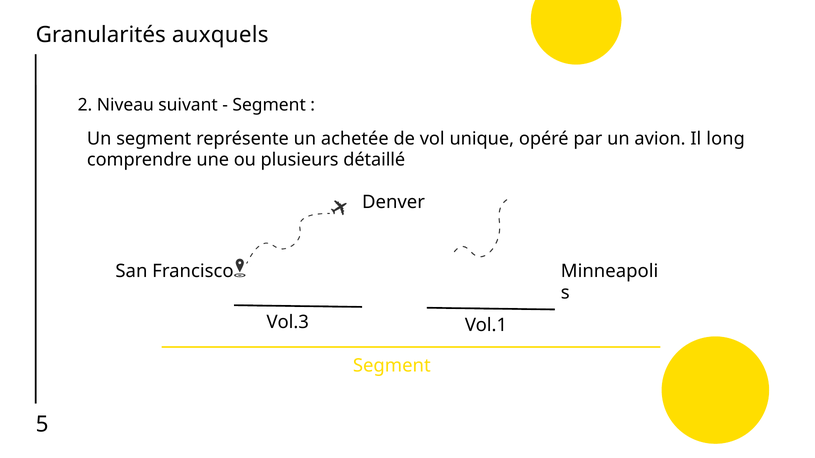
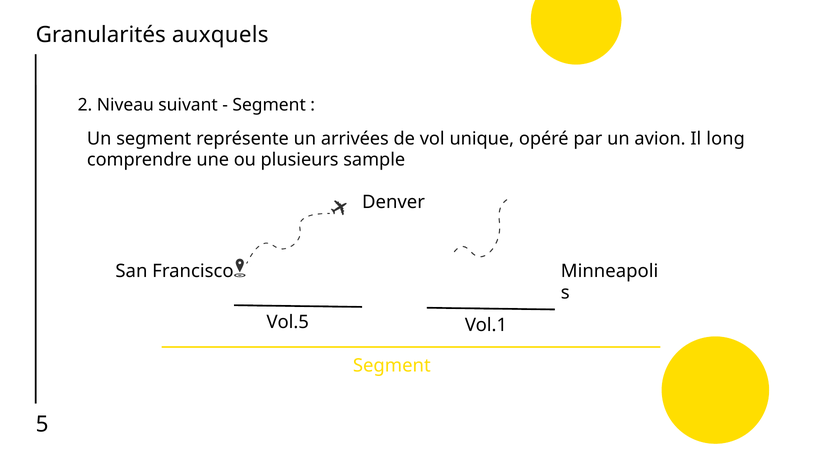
achetée: achetée -> arrivées
détaillé: détaillé -> sample
Vol.3: Vol.3 -> Vol.5
